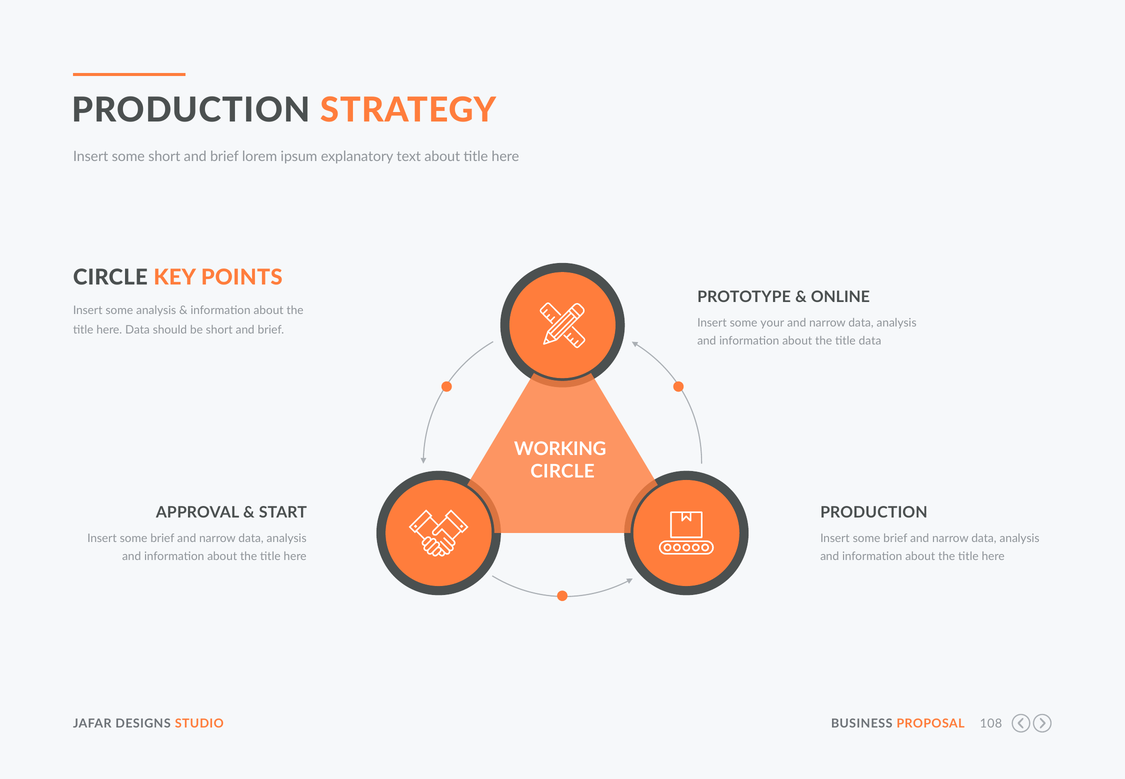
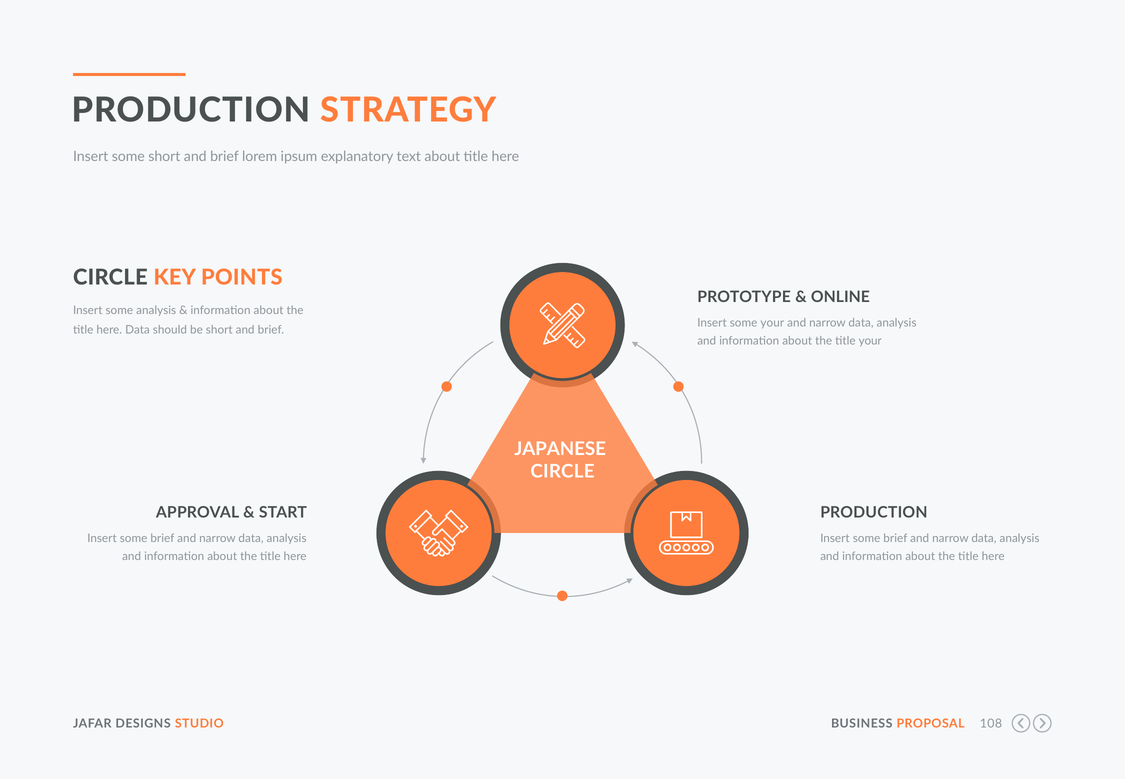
title data: data -> your
WORKING: WORKING -> JAPANESE
